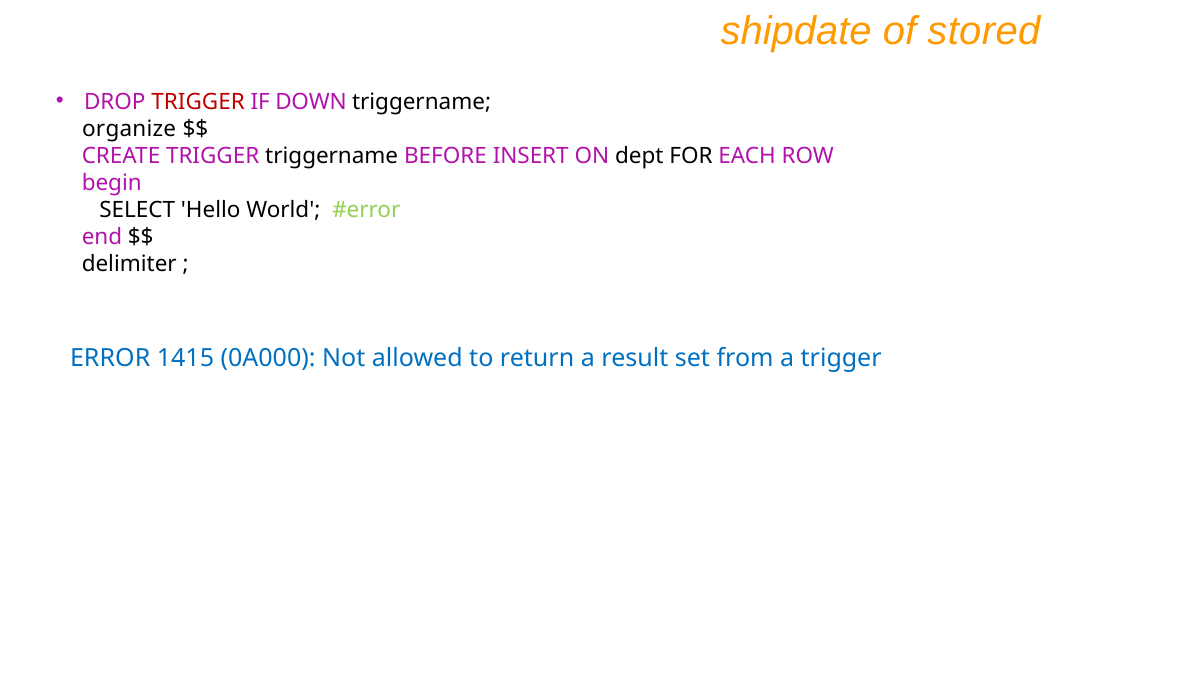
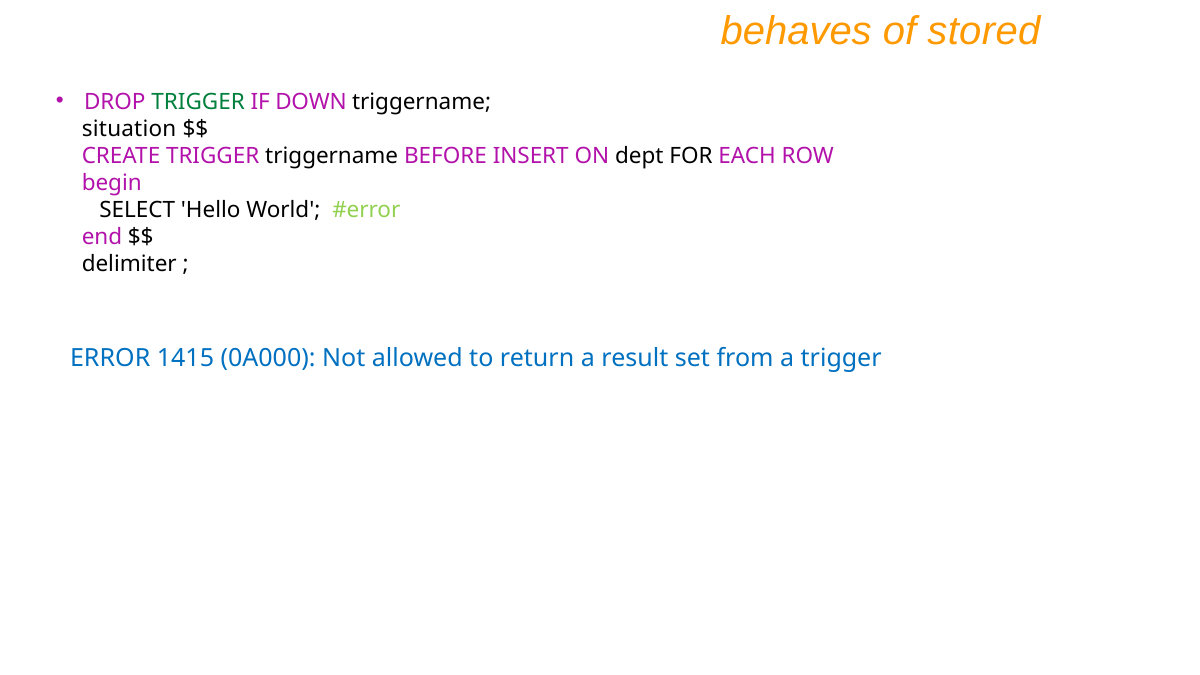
shipdate: shipdate -> behaves
TRIGGER at (198, 102) colour: red -> green
organize: organize -> situation
